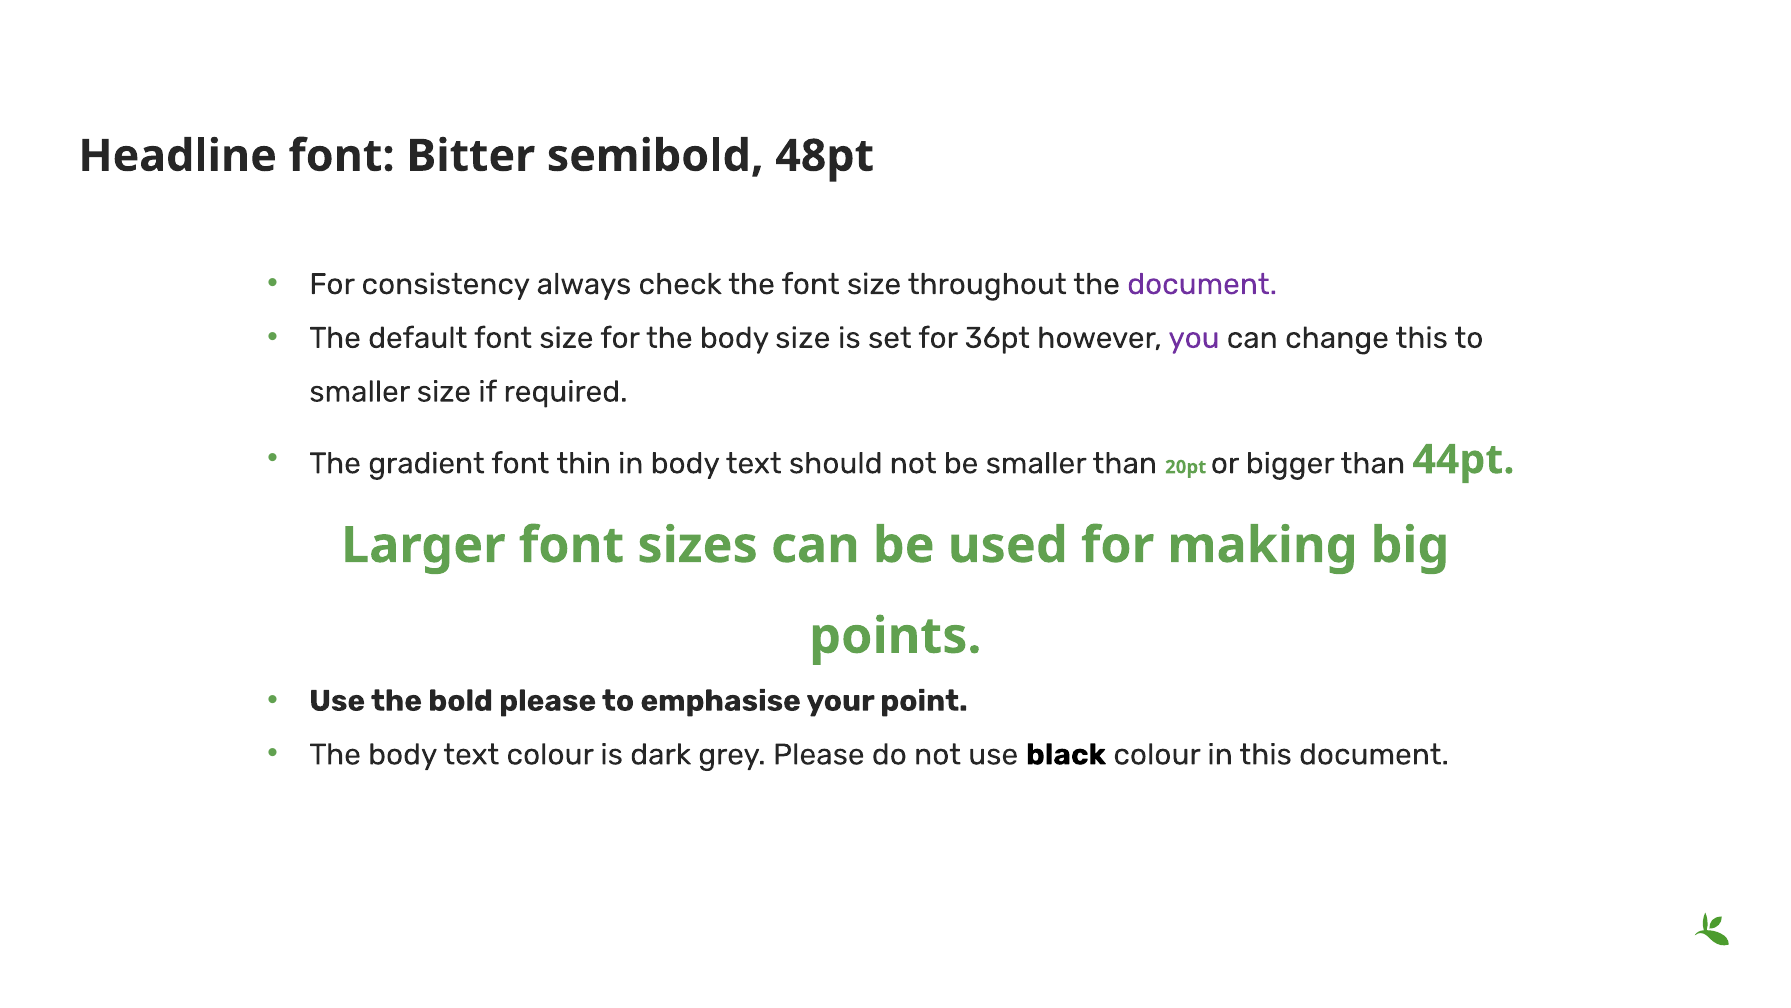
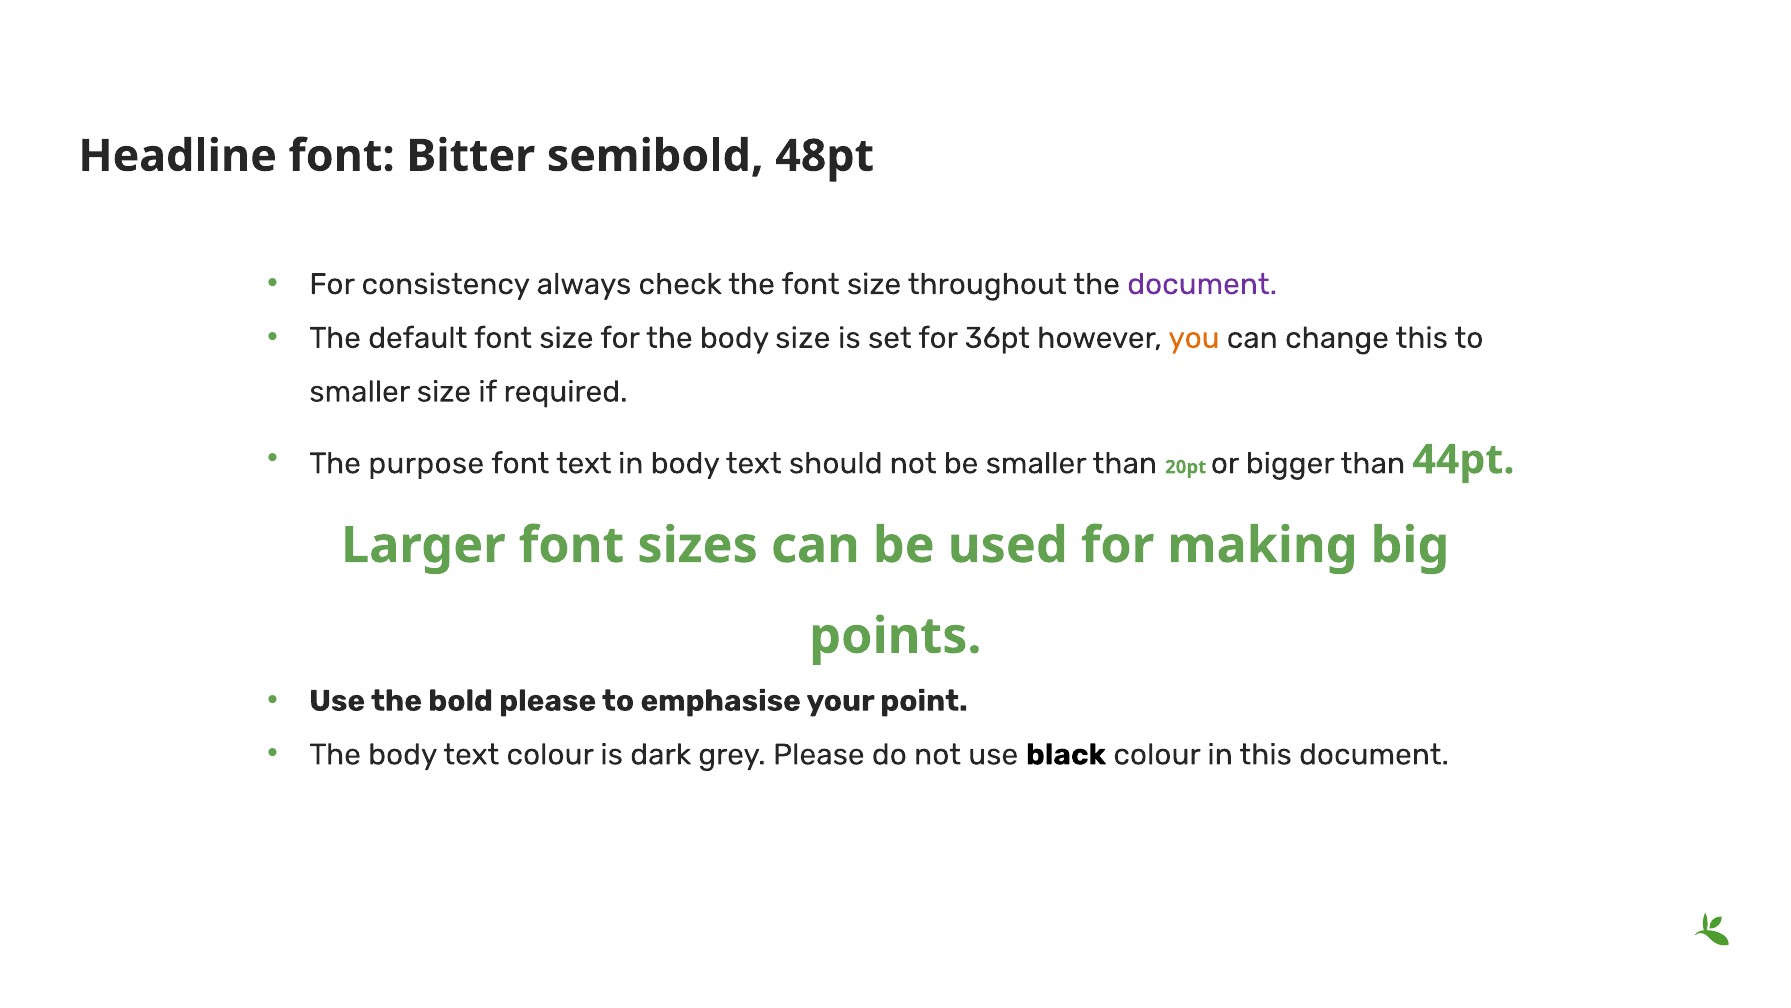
you colour: purple -> orange
gradient: gradient -> purpose
font thin: thin -> text
